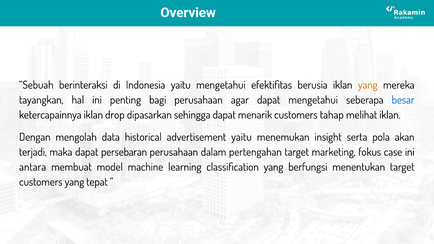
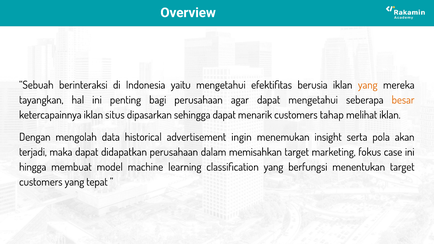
besar colour: blue -> orange
drop: drop -> situs
advertisement yaitu: yaitu -> ingin
persebaran: persebaran -> didapatkan
pertengahan: pertengahan -> memisahkan
antara: antara -> hingga
